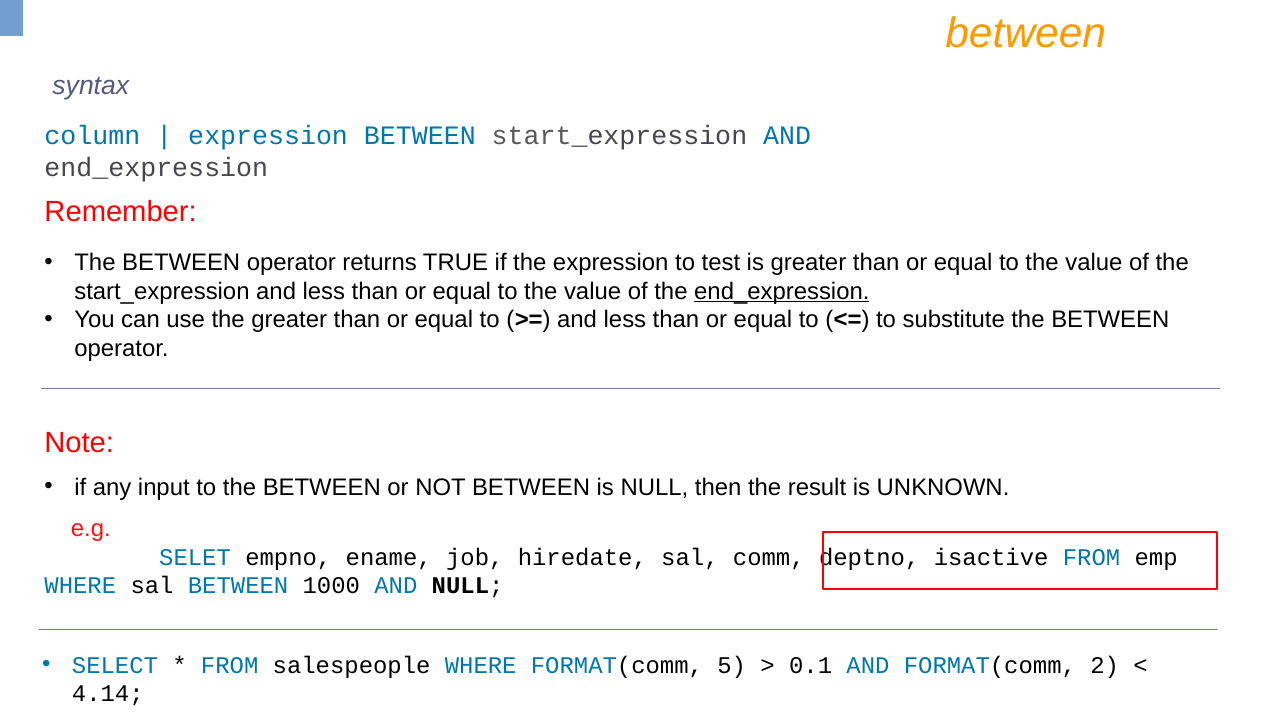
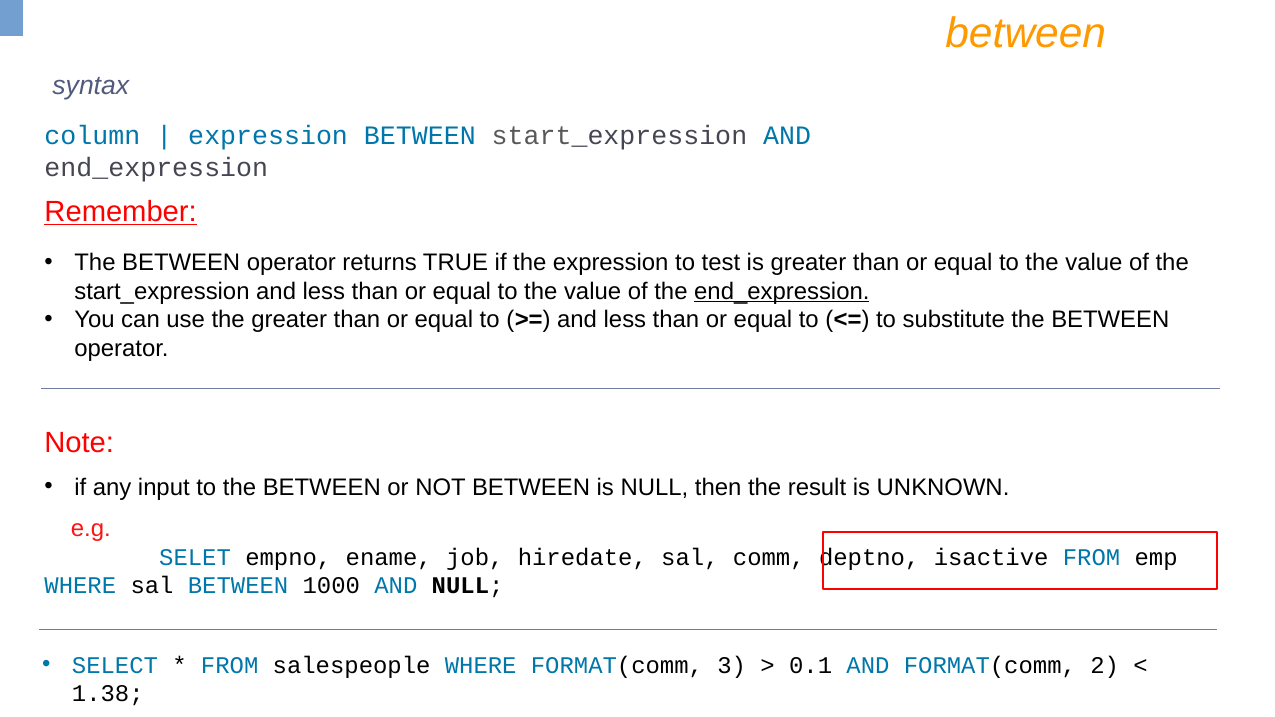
Remember underline: none -> present
5: 5 -> 3
4.14: 4.14 -> 1.38
